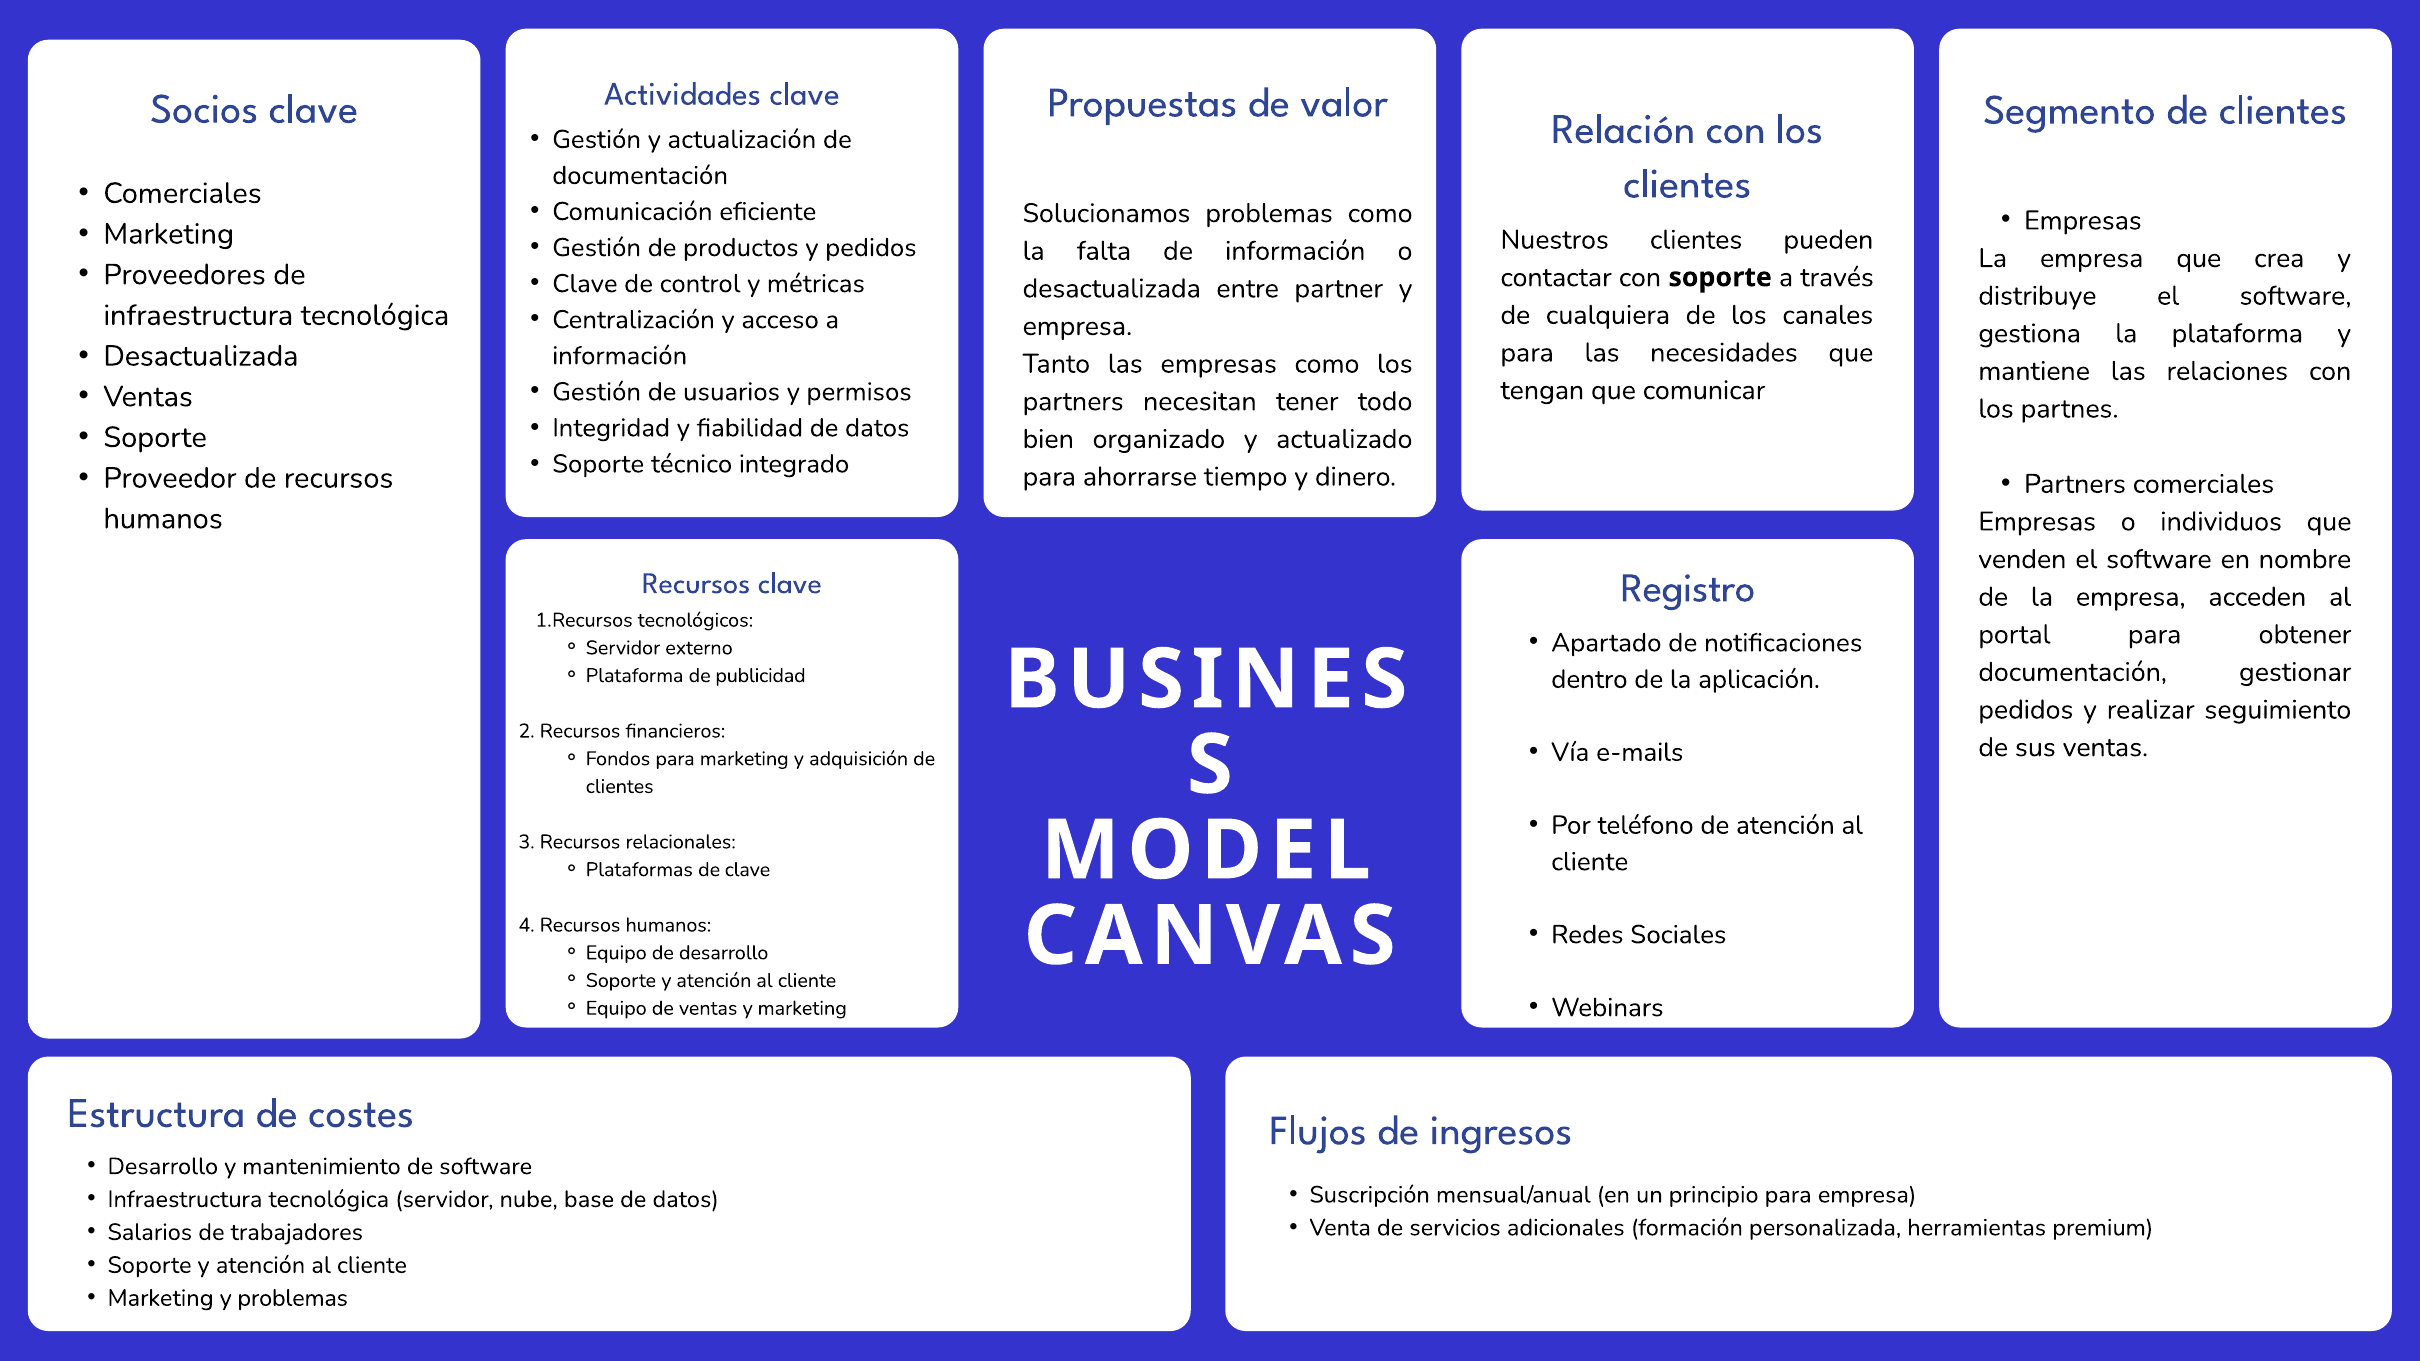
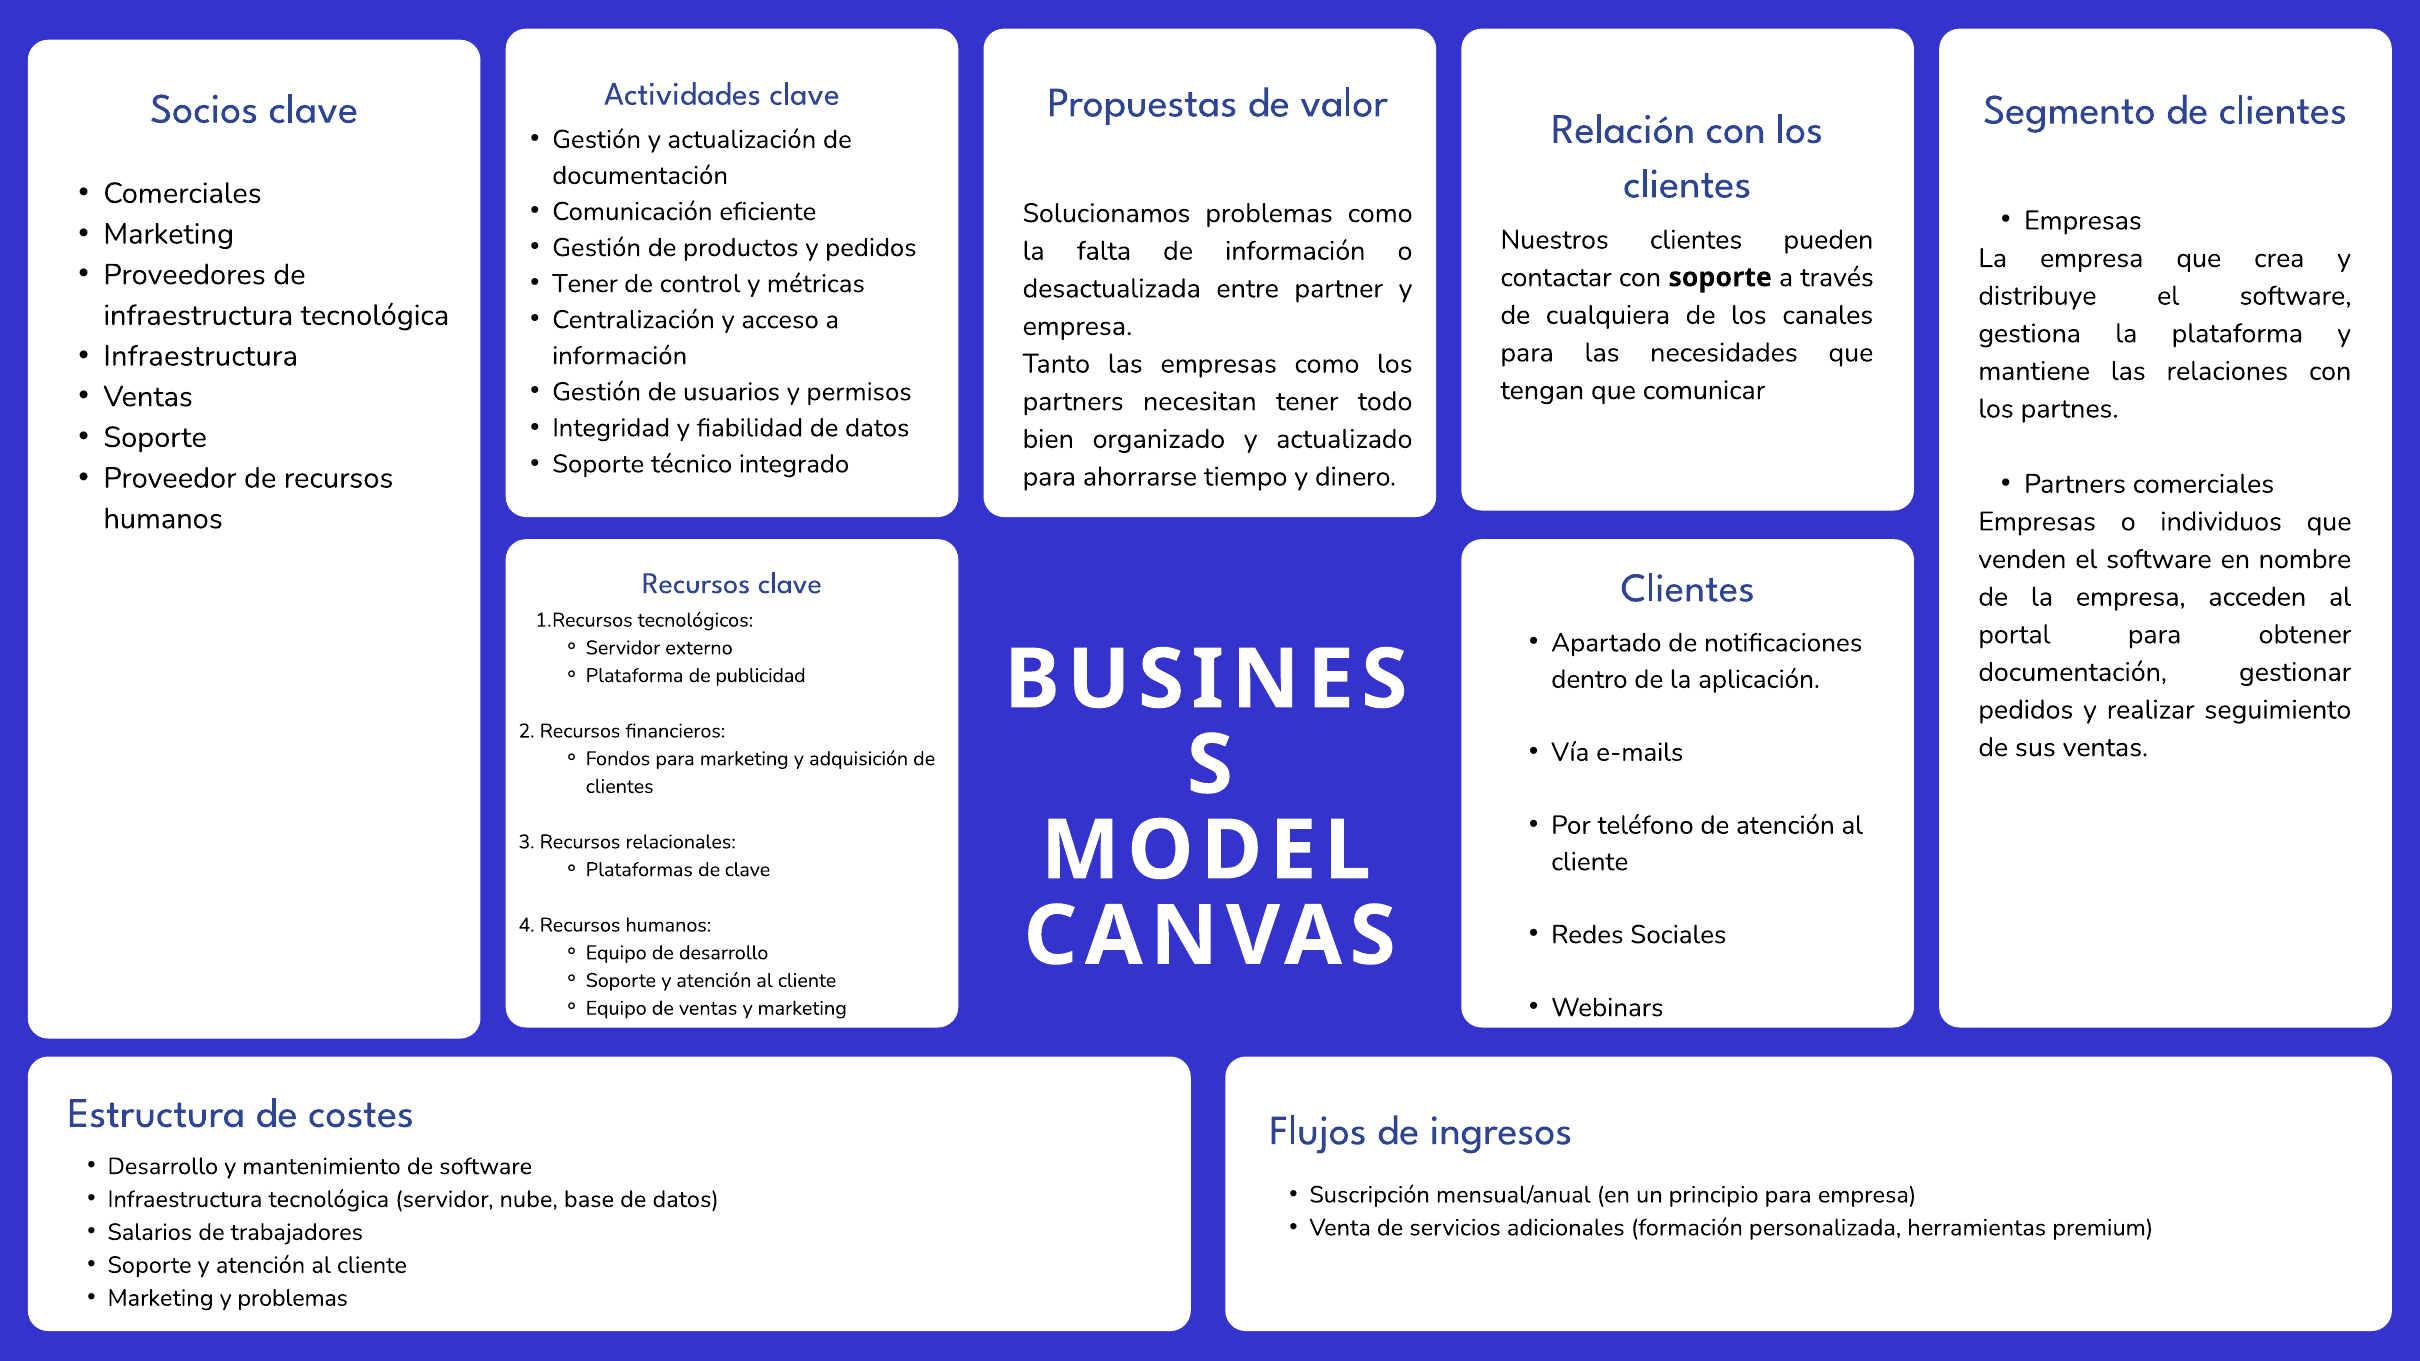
Clave at (585, 284): Clave -> Tener
Desactualizada at (201, 356): Desactualizada -> Infraestructura
Registro at (1688, 588): Registro -> Clientes
